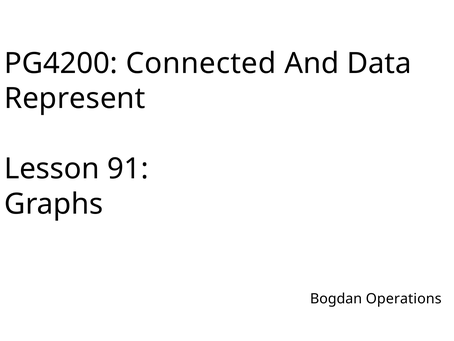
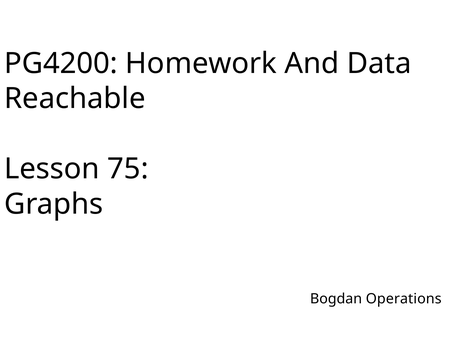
Connected: Connected -> Homework
Represent: Represent -> Reachable
91: 91 -> 75
